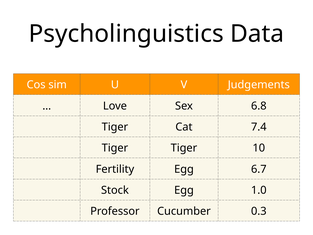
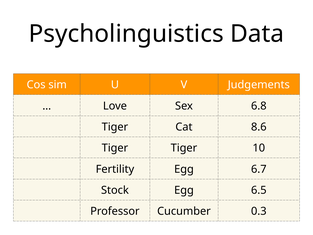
7.4: 7.4 -> 8.6
1.0: 1.0 -> 6.5
